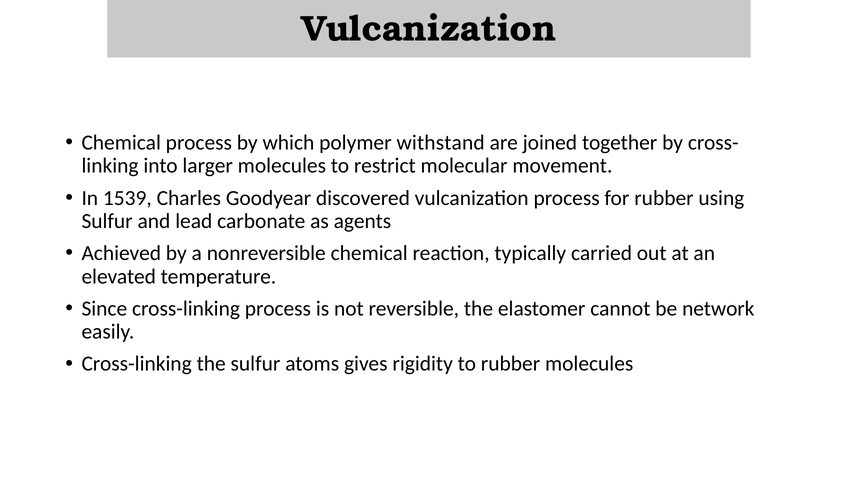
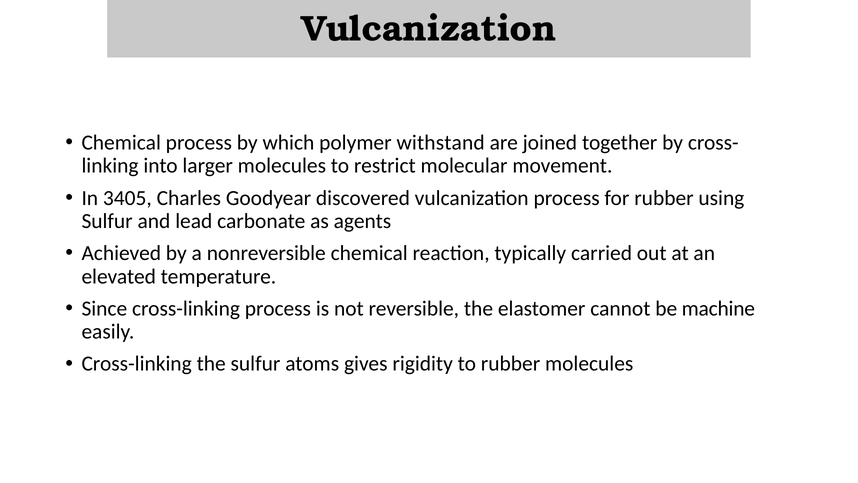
1539: 1539 -> 3405
network: network -> machine
